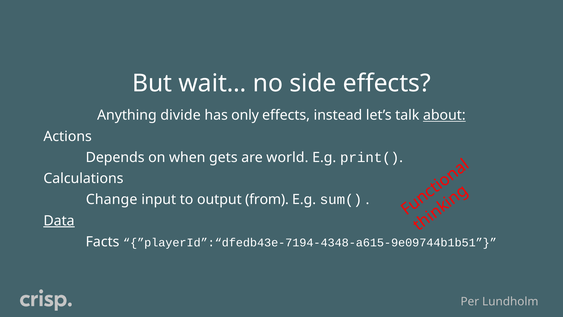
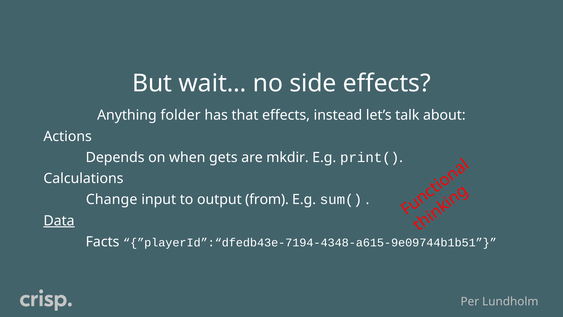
divide: divide -> folder
only: only -> that
about underline: present -> none
world: world -> mkdir
